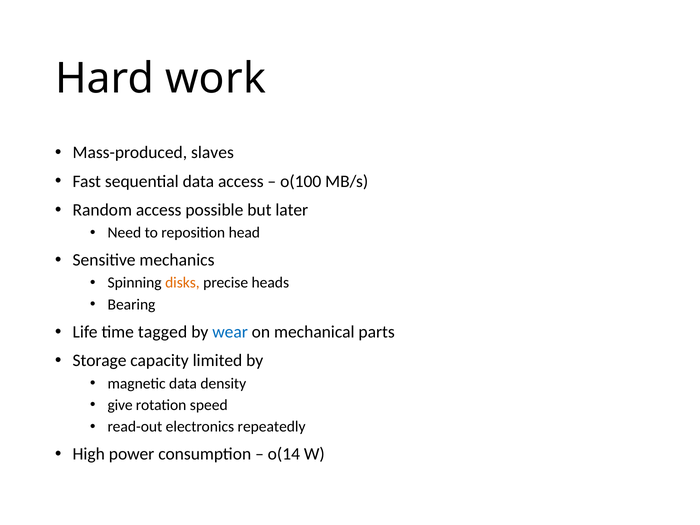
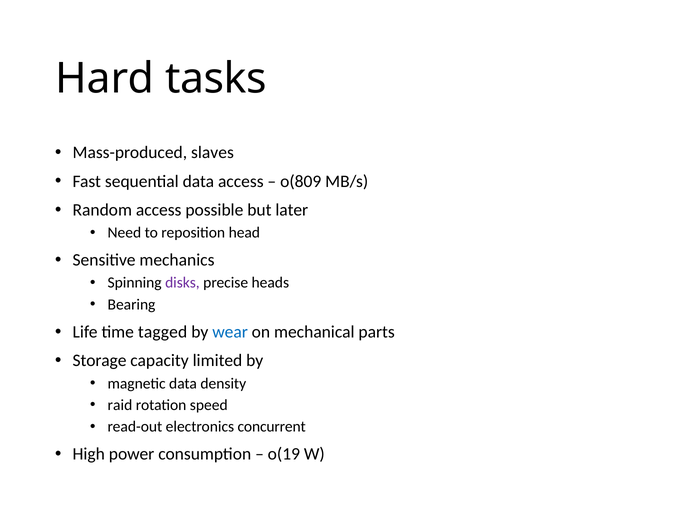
work: work -> tasks
o(100: o(100 -> o(809
disks colour: orange -> purple
give: give -> raid
repeatedly: repeatedly -> concurrent
o(14: o(14 -> o(19
